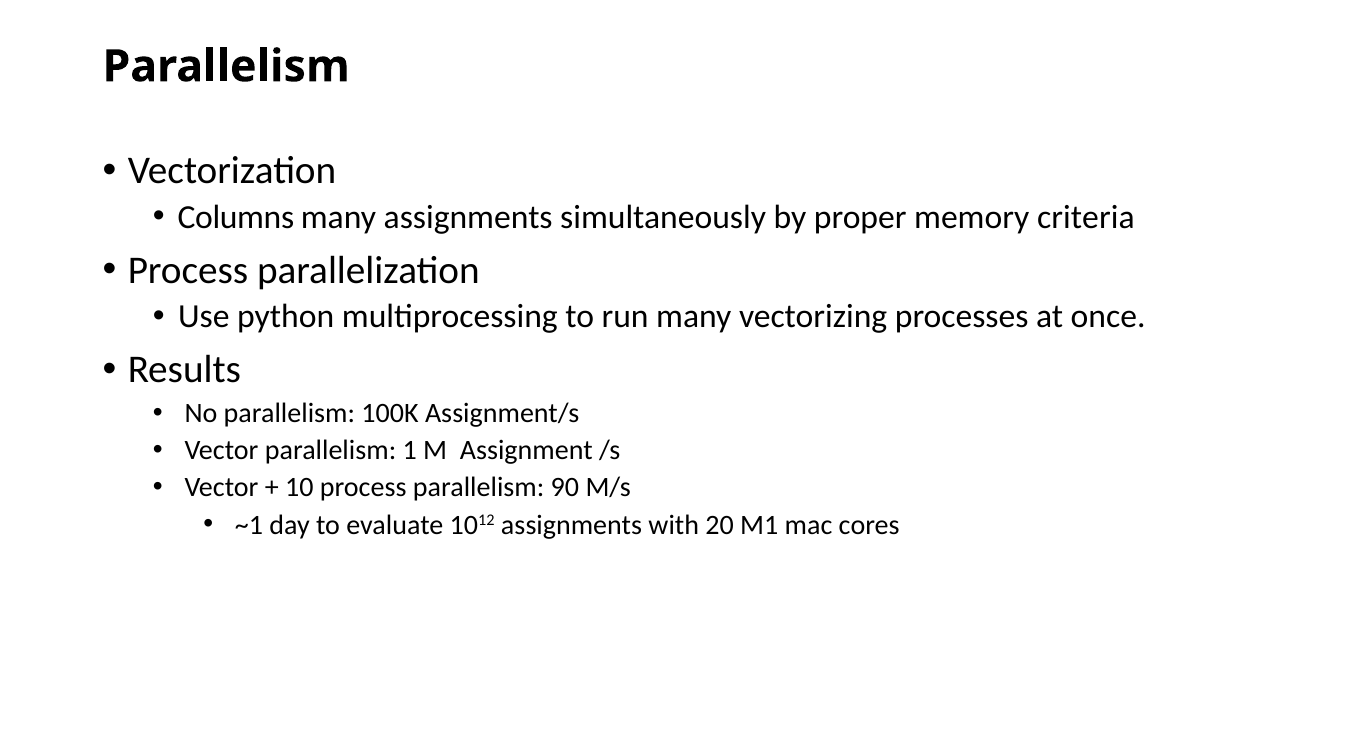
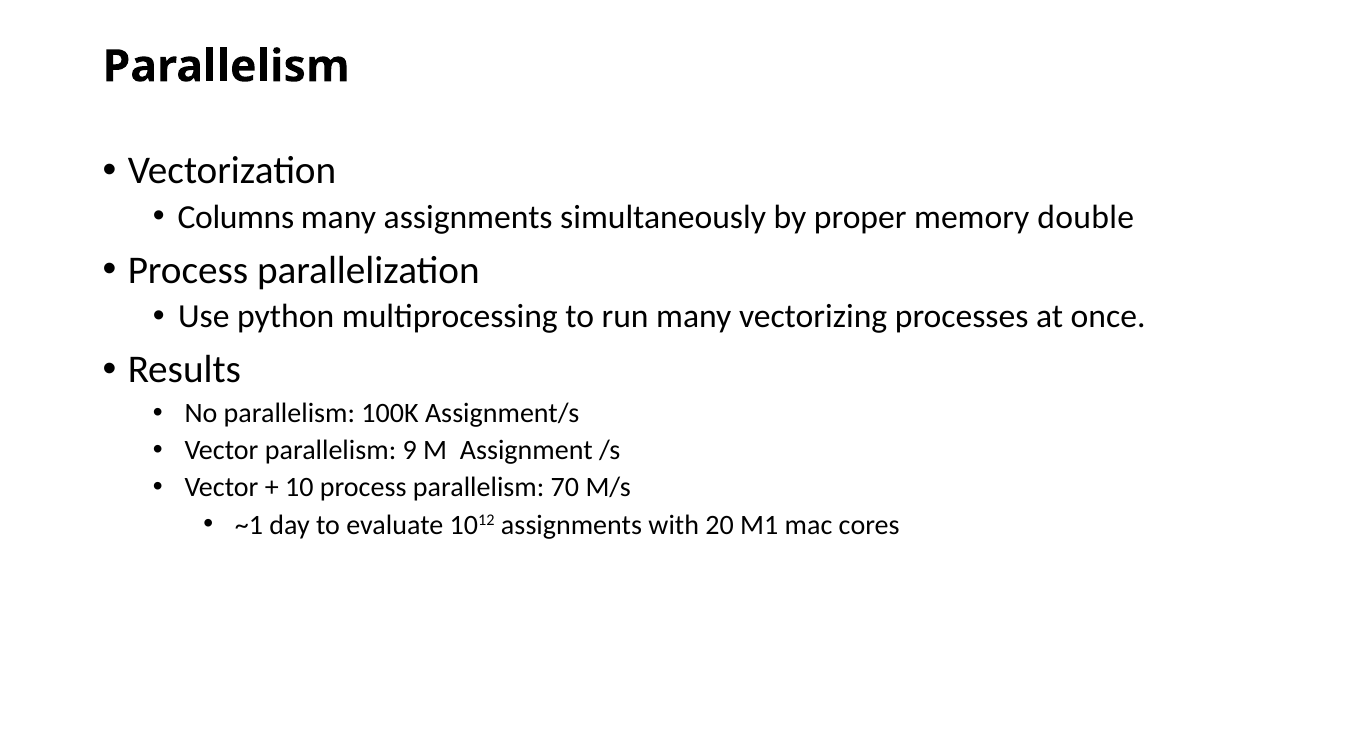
criteria: criteria -> double
1: 1 -> 9
90: 90 -> 70
